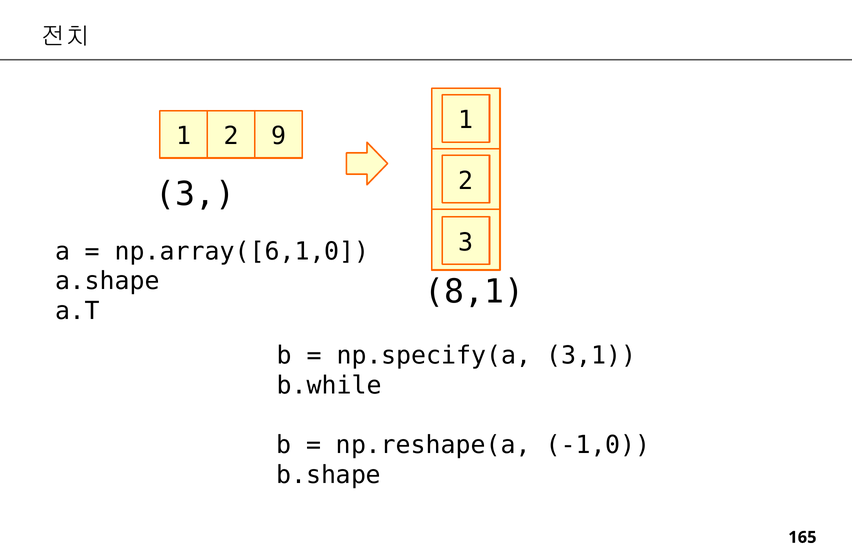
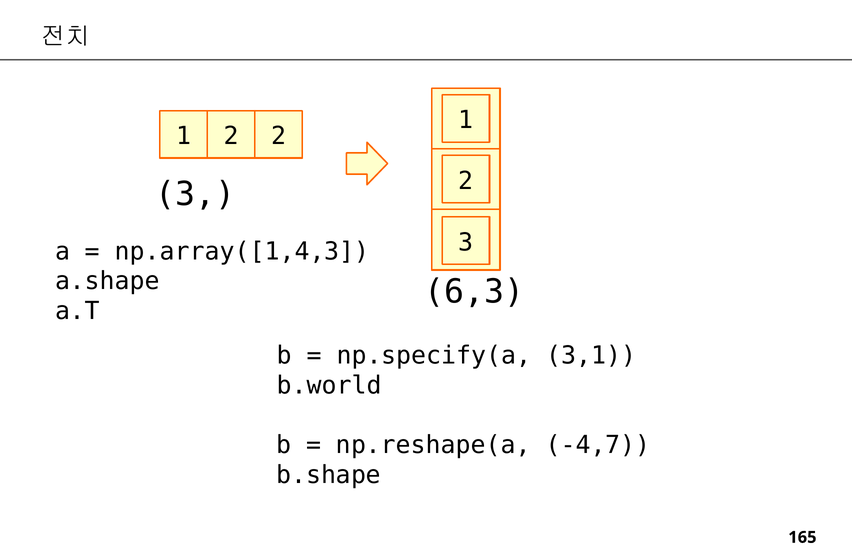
2 9: 9 -> 2
np.array([6,1,0: np.array([6,1,0 -> np.array([1,4,3
8,1: 8,1 -> 6,3
b.while: b.while -> b.world
-1,0: -1,0 -> -4,7
